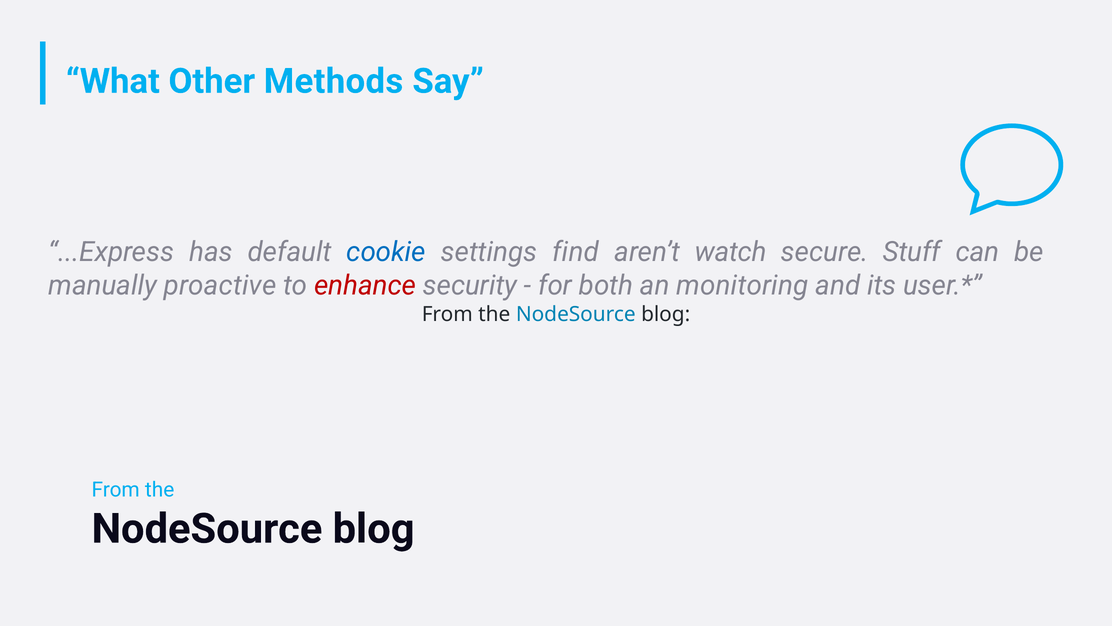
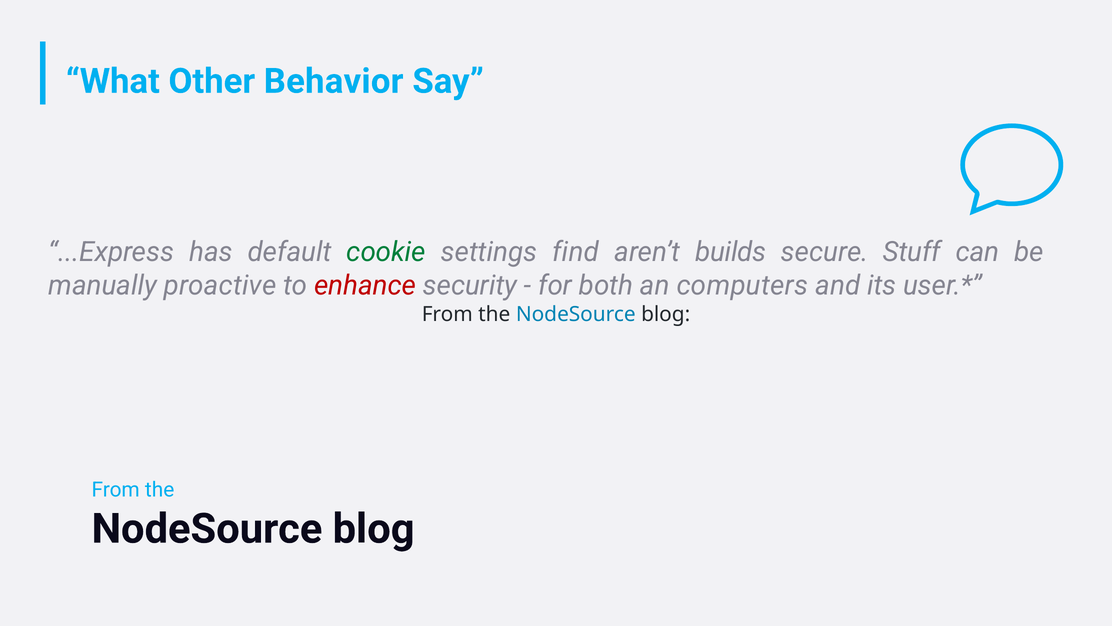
Methods: Methods -> Behavior
cookie colour: blue -> green
watch: watch -> builds
monitoring: monitoring -> computers
